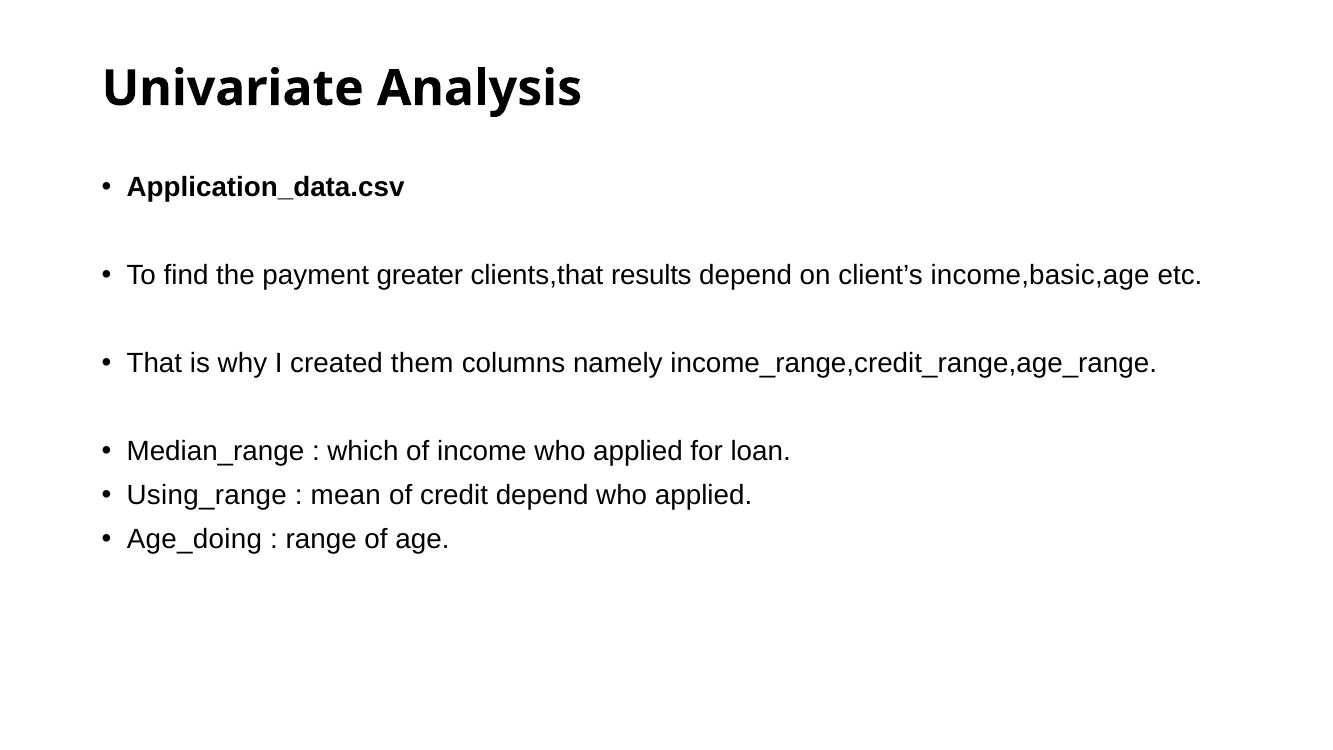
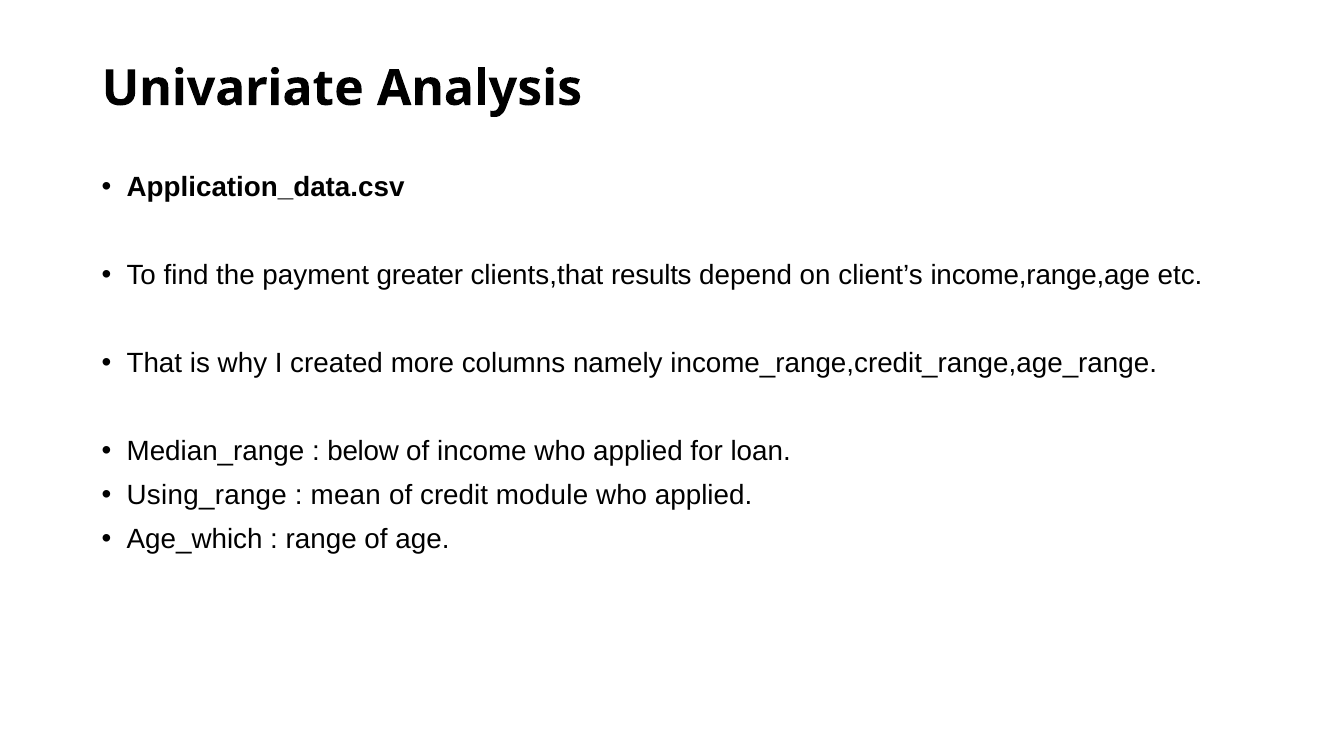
income,basic,age: income,basic,age -> income,range,age
them: them -> more
which: which -> below
credit depend: depend -> module
Age_doing: Age_doing -> Age_which
